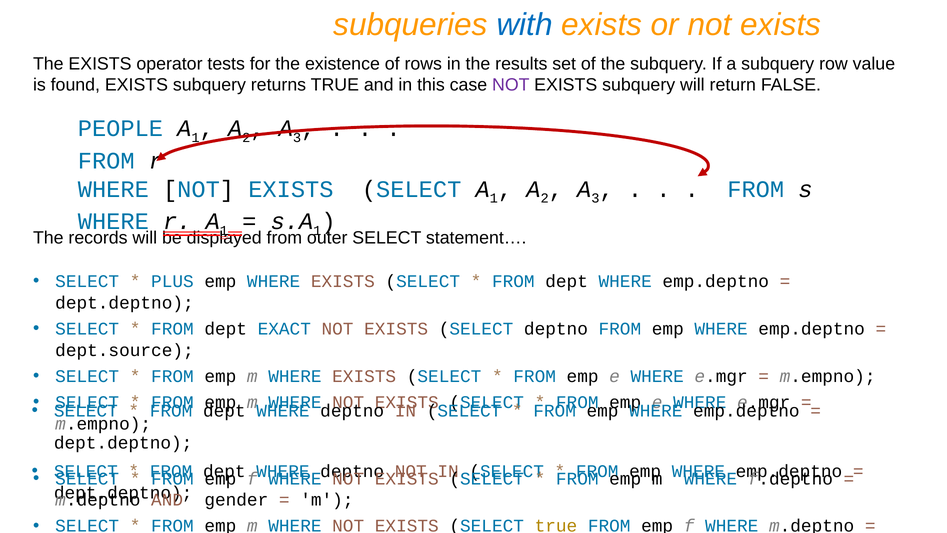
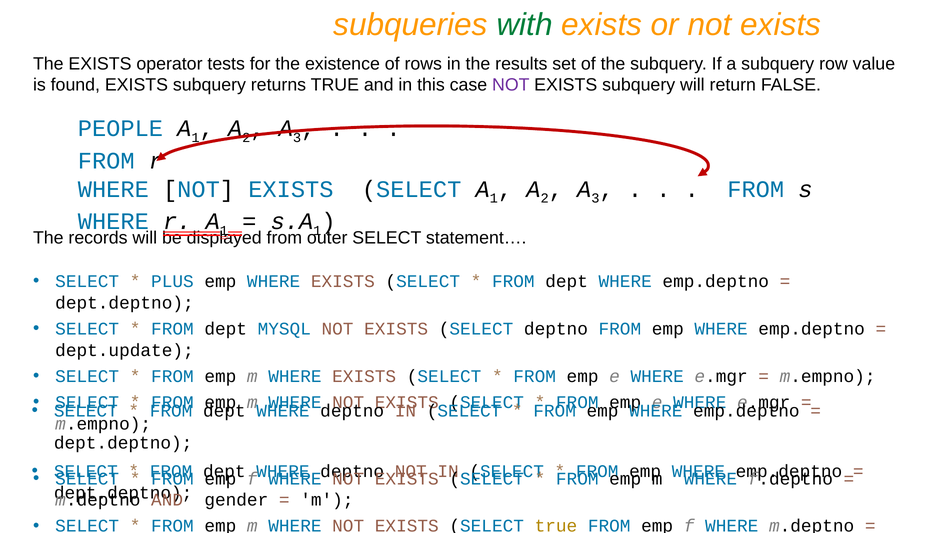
with colour: blue -> green
EXACT: EXACT -> MYSQL
dept.source: dept.source -> dept.update
